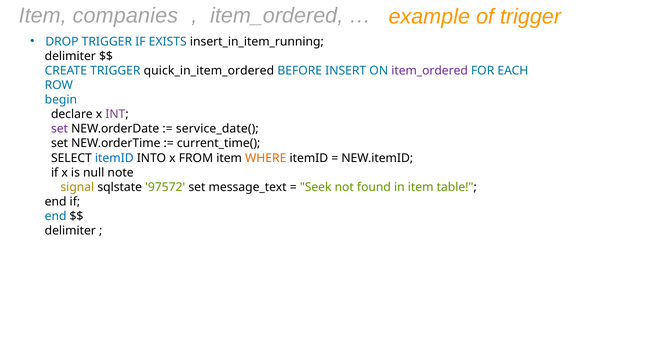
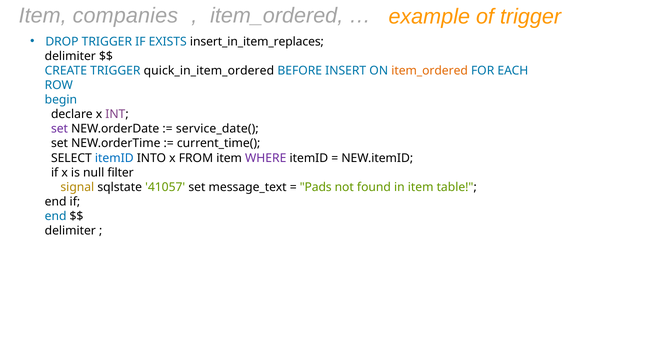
insert_in_item_running: insert_in_item_running -> insert_in_item_replaces
item_ordered at (430, 71) colour: purple -> orange
WHERE colour: orange -> purple
note: note -> filter
97572: 97572 -> 41057
Seek: Seek -> Pads
